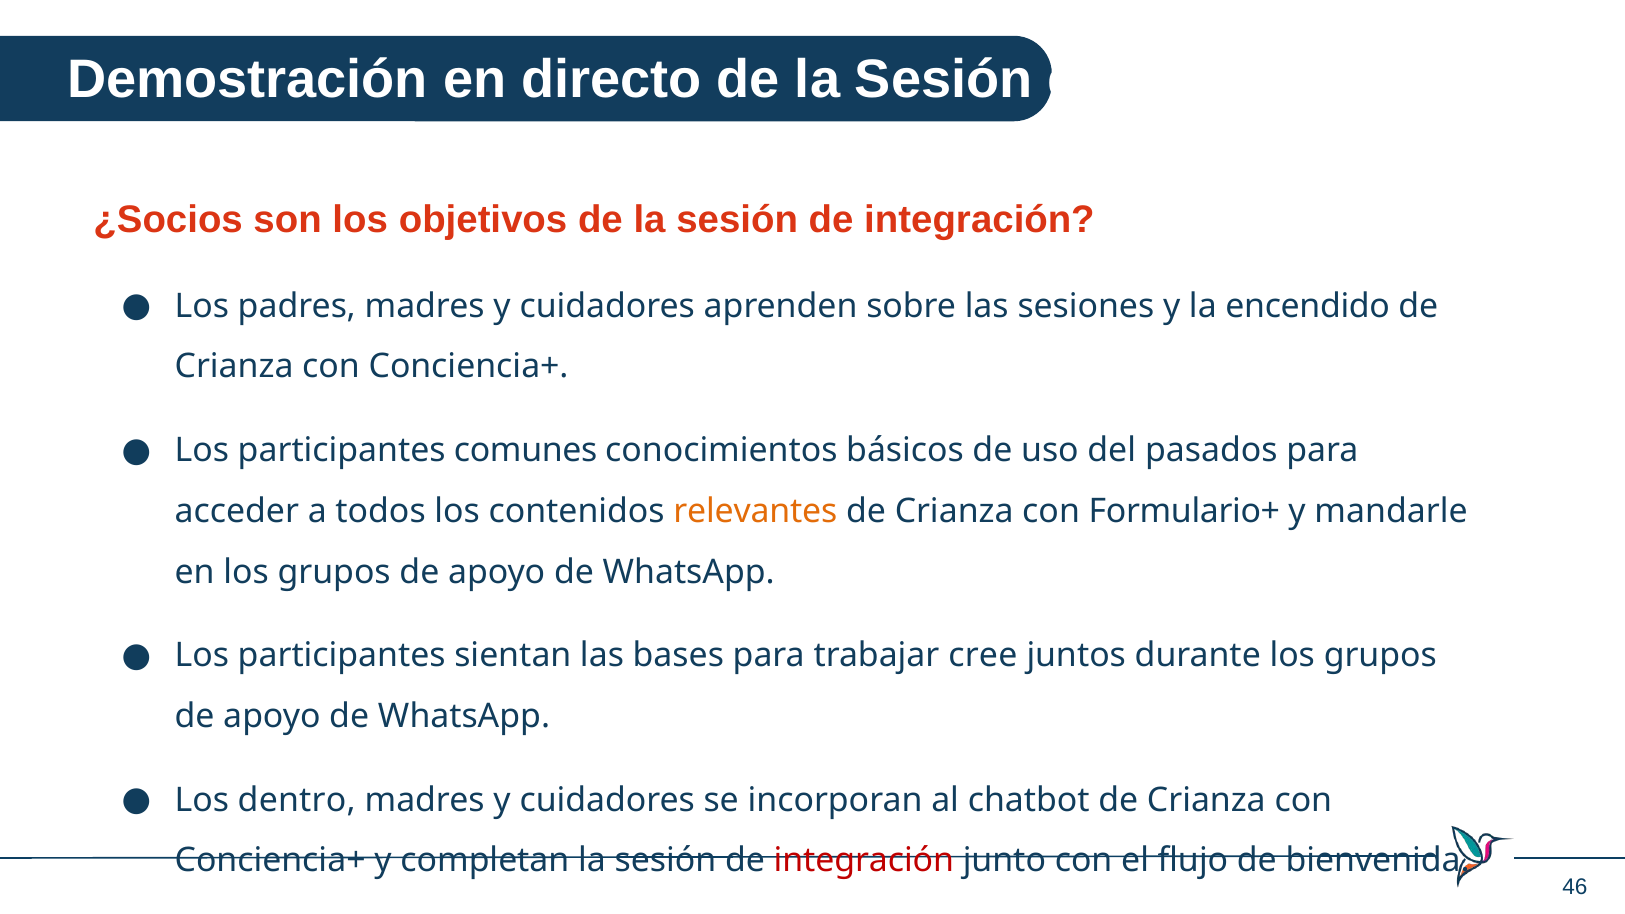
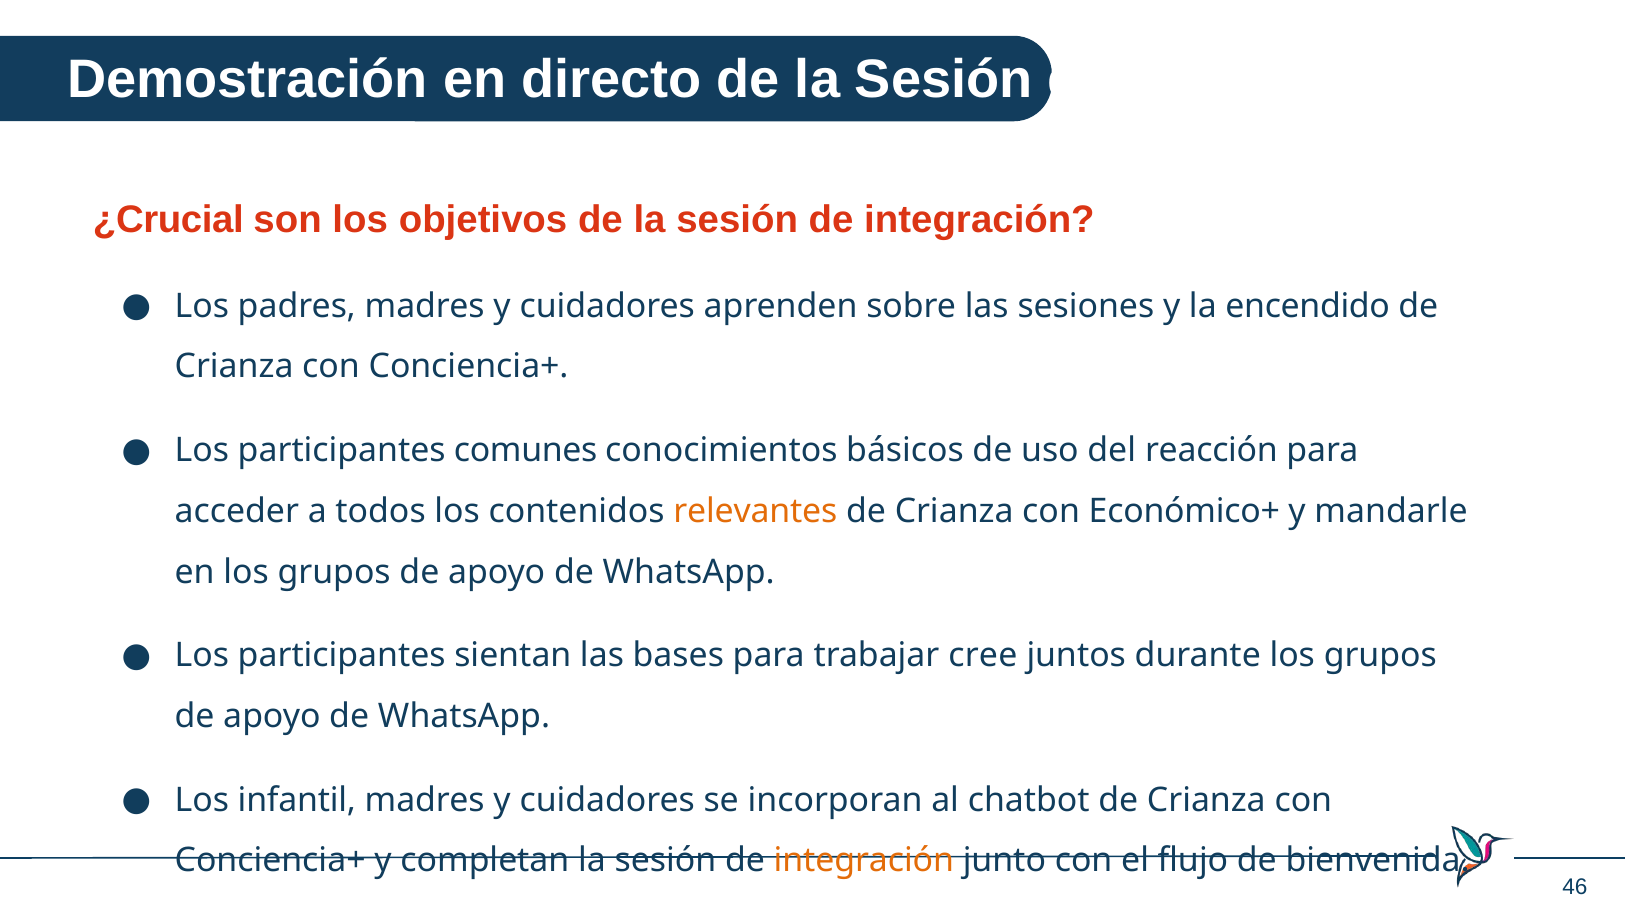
¿Socios: ¿Socios -> ¿Crucial
pasados: pasados -> reacción
Formulario+: Formulario+ -> Económico+
dentro: dentro -> infantil
integración at (864, 861) colour: red -> orange
